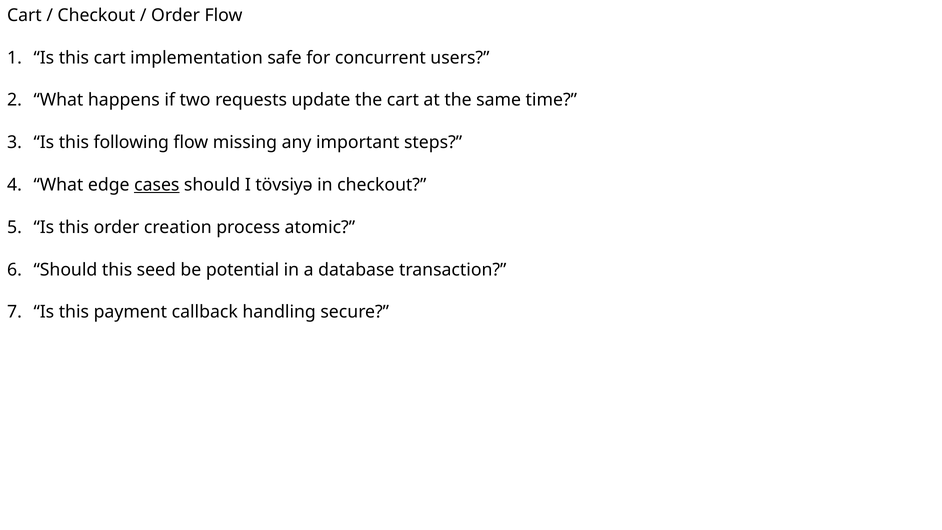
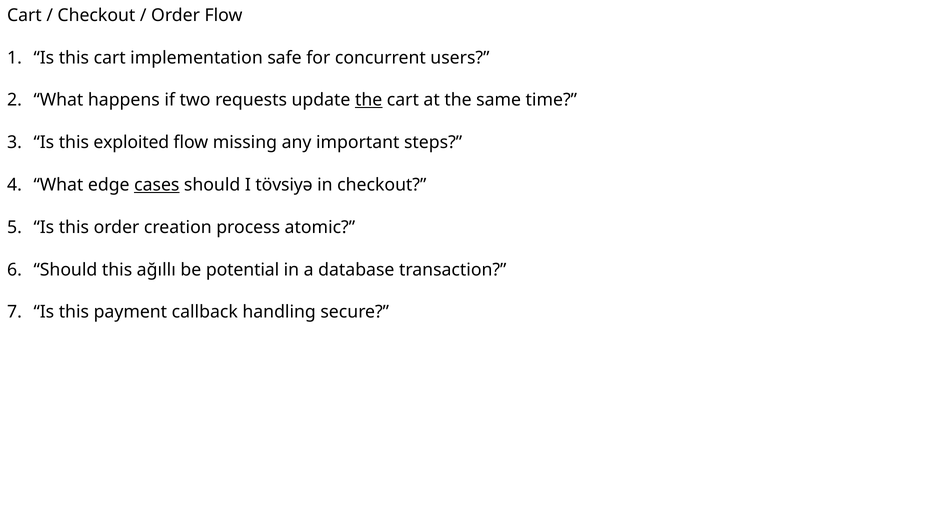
the at (369, 100) underline: none -> present
following: following -> exploited
seed: seed -> ağıllı
